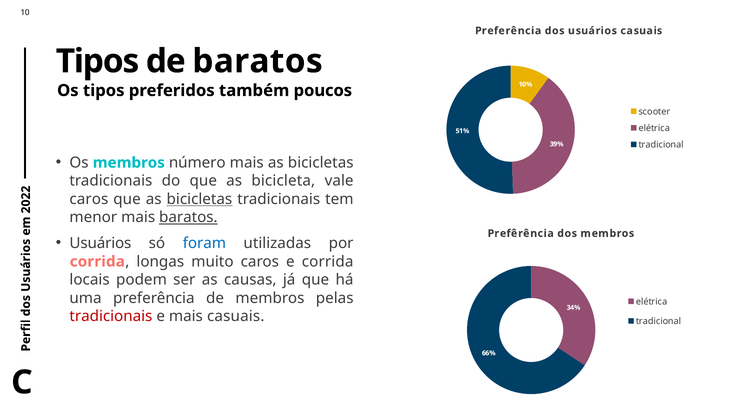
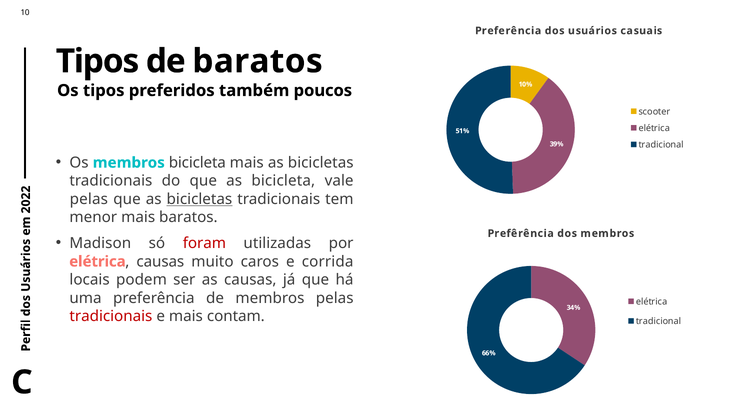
membros número: número -> bicicleta
caros at (89, 200): caros -> pelas
baratos at (188, 218) underline: present -> none
Usuários at (100, 244): Usuários -> Madison
foram colour: blue -> red
corrida at (97, 262): corrida -> elétrica
longas at (160, 262): longas -> causas
mais casuais: casuais -> contam
